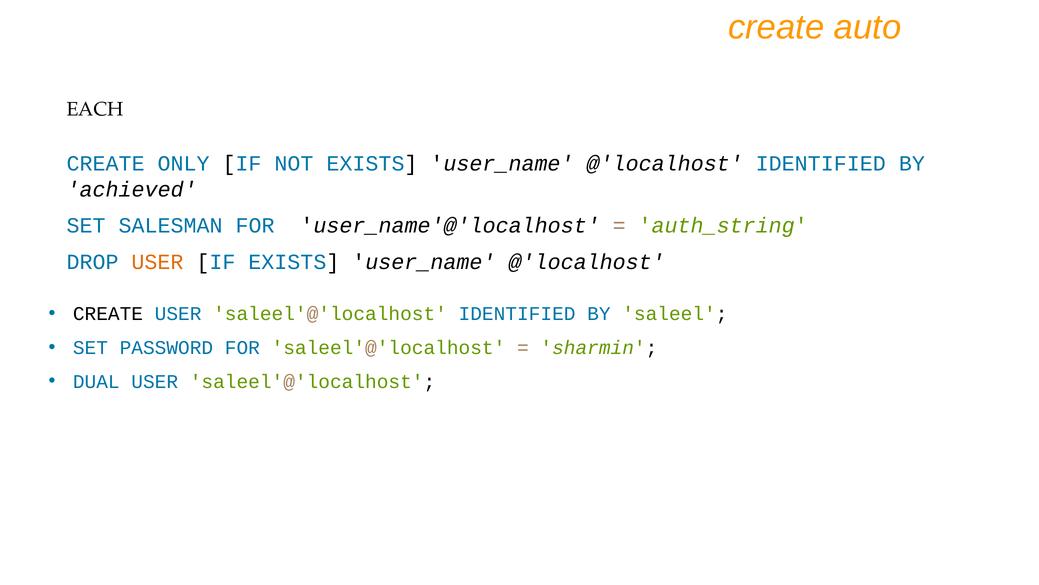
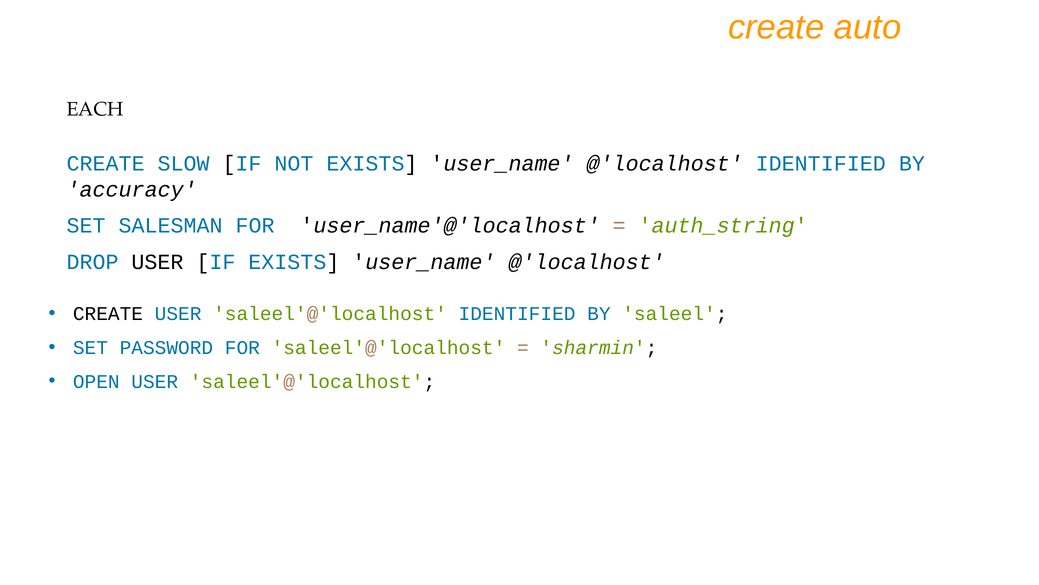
ONLY: ONLY -> SLOW
achieved: achieved -> accuracy
USER at (157, 262) colour: orange -> black
DUAL: DUAL -> OPEN
